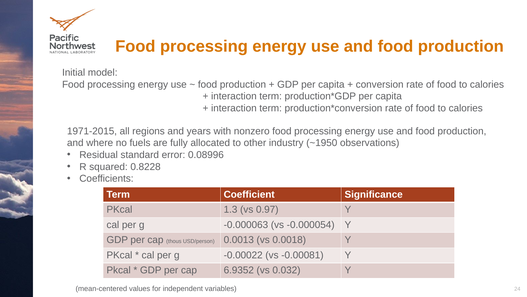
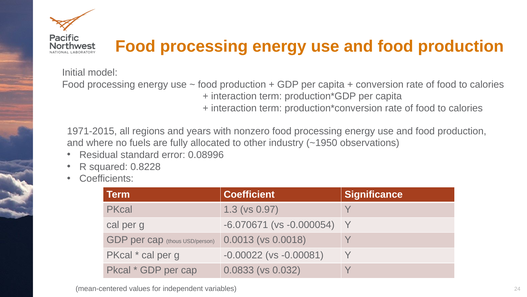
-0.000063: -0.000063 -> -6.070671
6.9352: 6.9352 -> 0.0833
